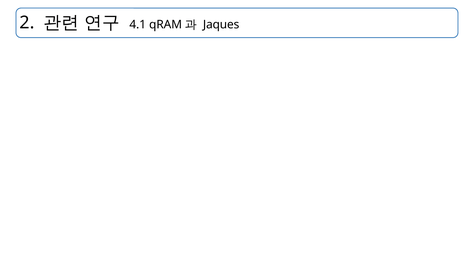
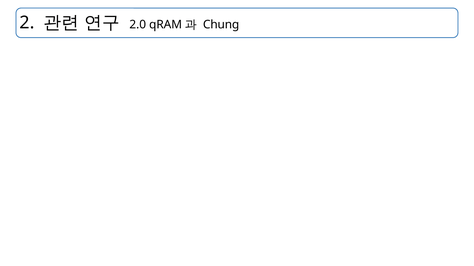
4.1: 4.1 -> 2.0
Jaques: Jaques -> Chung
